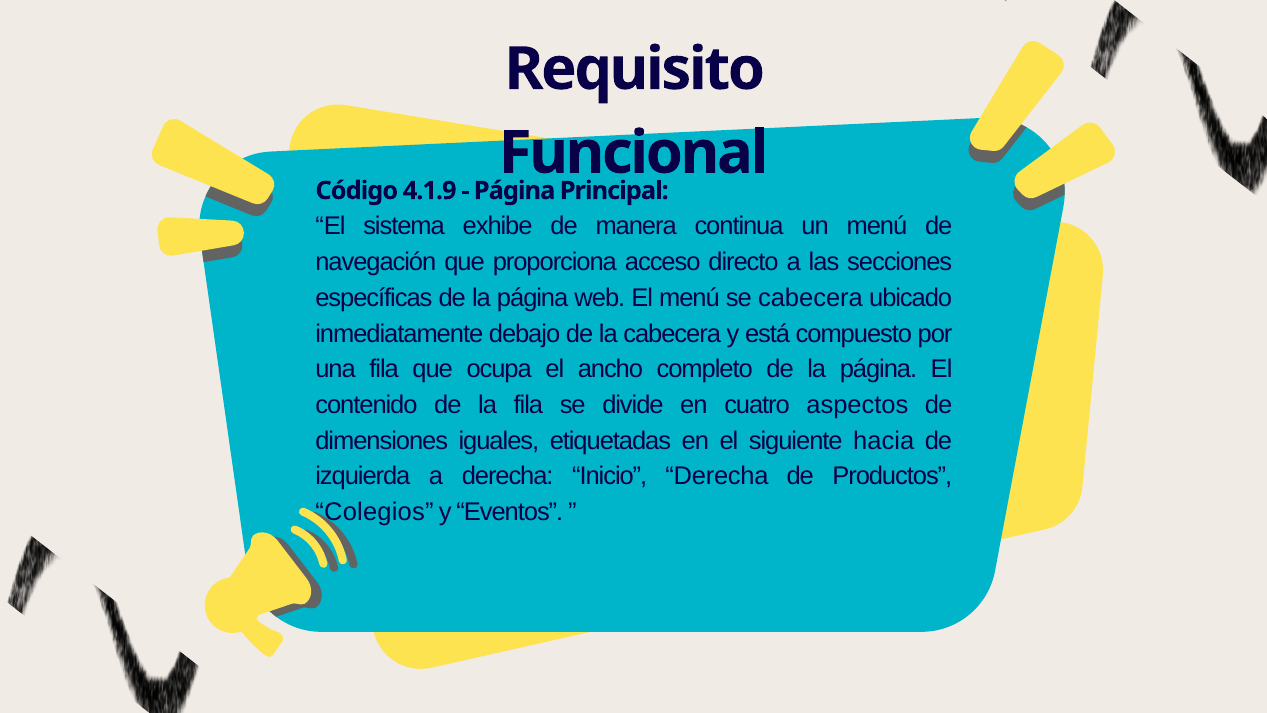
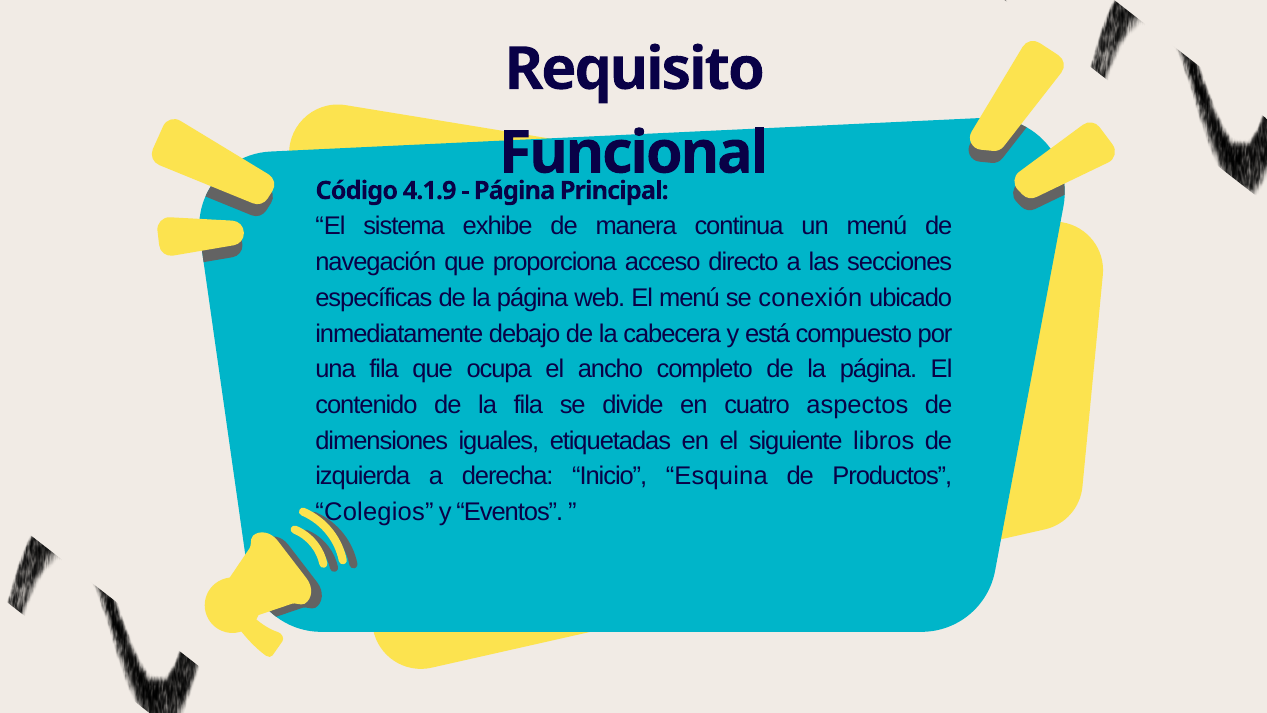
se cabecera: cabecera -> conexión
hacia: hacia -> libros
Inicio Derecha: Derecha -> Esquina
